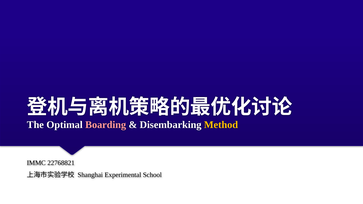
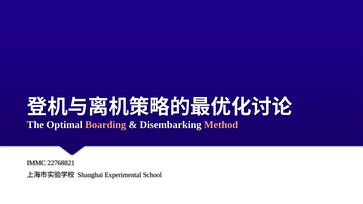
Method colour: yellow -> pink
